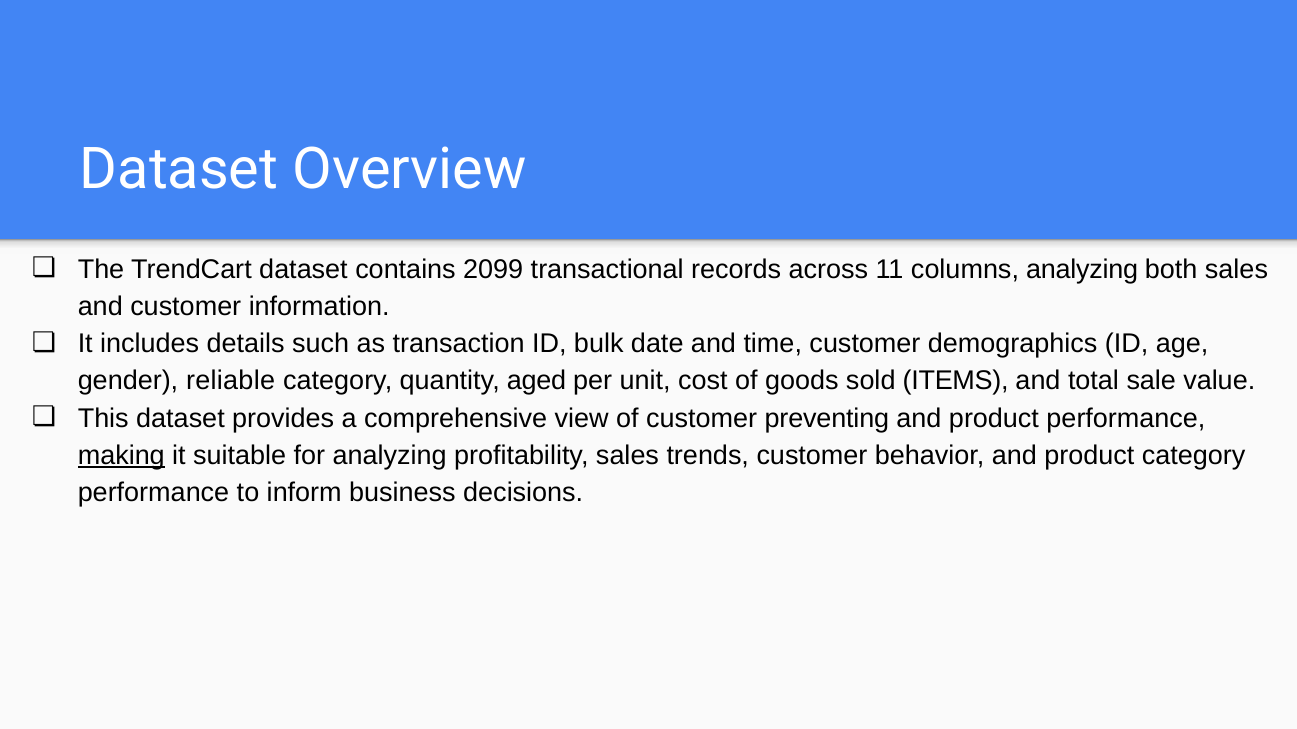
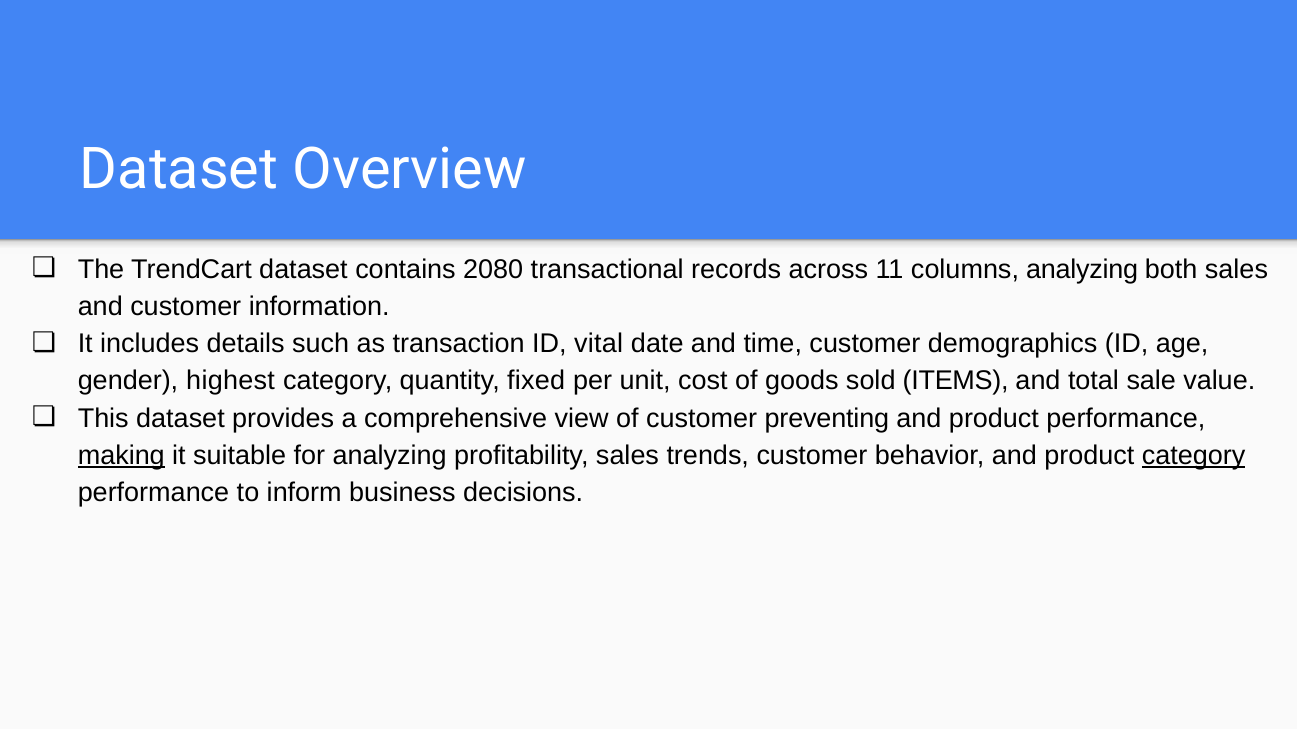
2099: 2099 -> 2080
bulk: bulk -> vital
reliable: reliable -> highest
aged: aged -> fixed
category at (1194, 456) underline: none -> present
